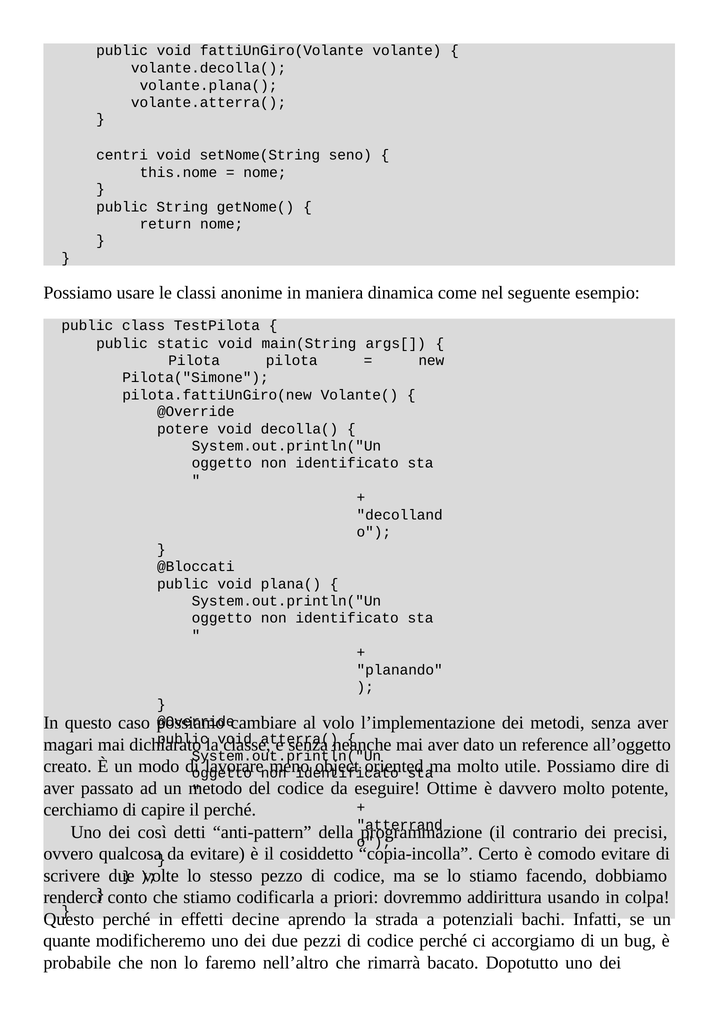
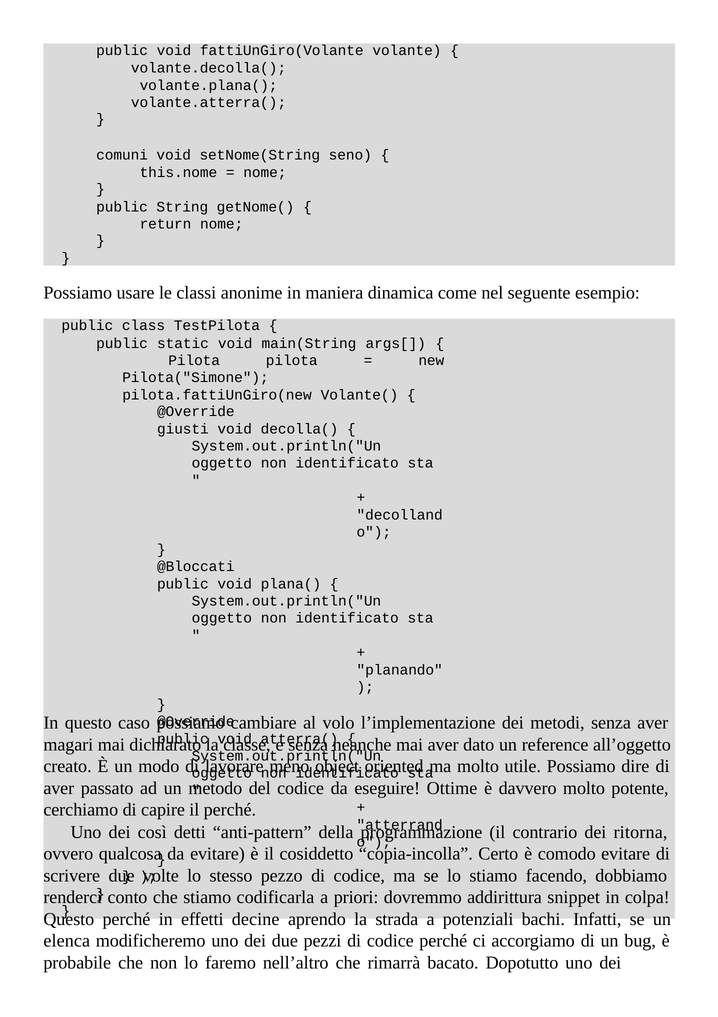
centri: centri -> comuni
potere: potere -> giusti
precisi: precisi -> ritorna
usando: usando -> snippet
quante: quante -> elenca
